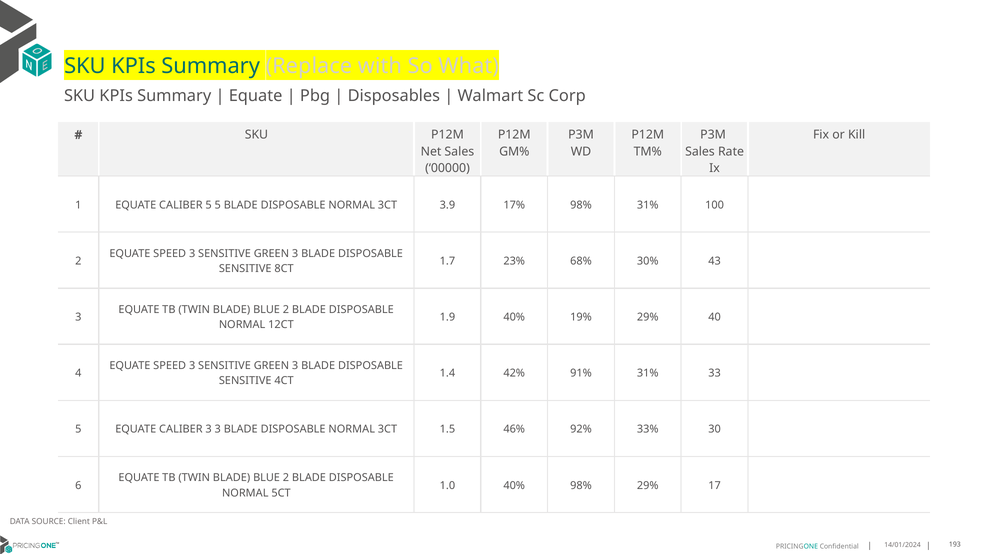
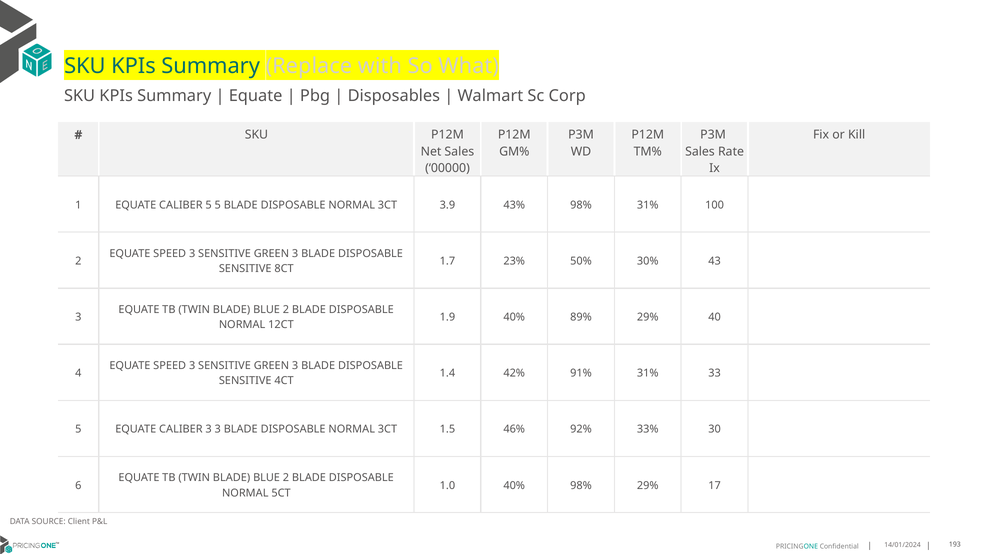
17%: 17% -> 43%
68%: 68% -> 50%
19%: 19% -> 89%
